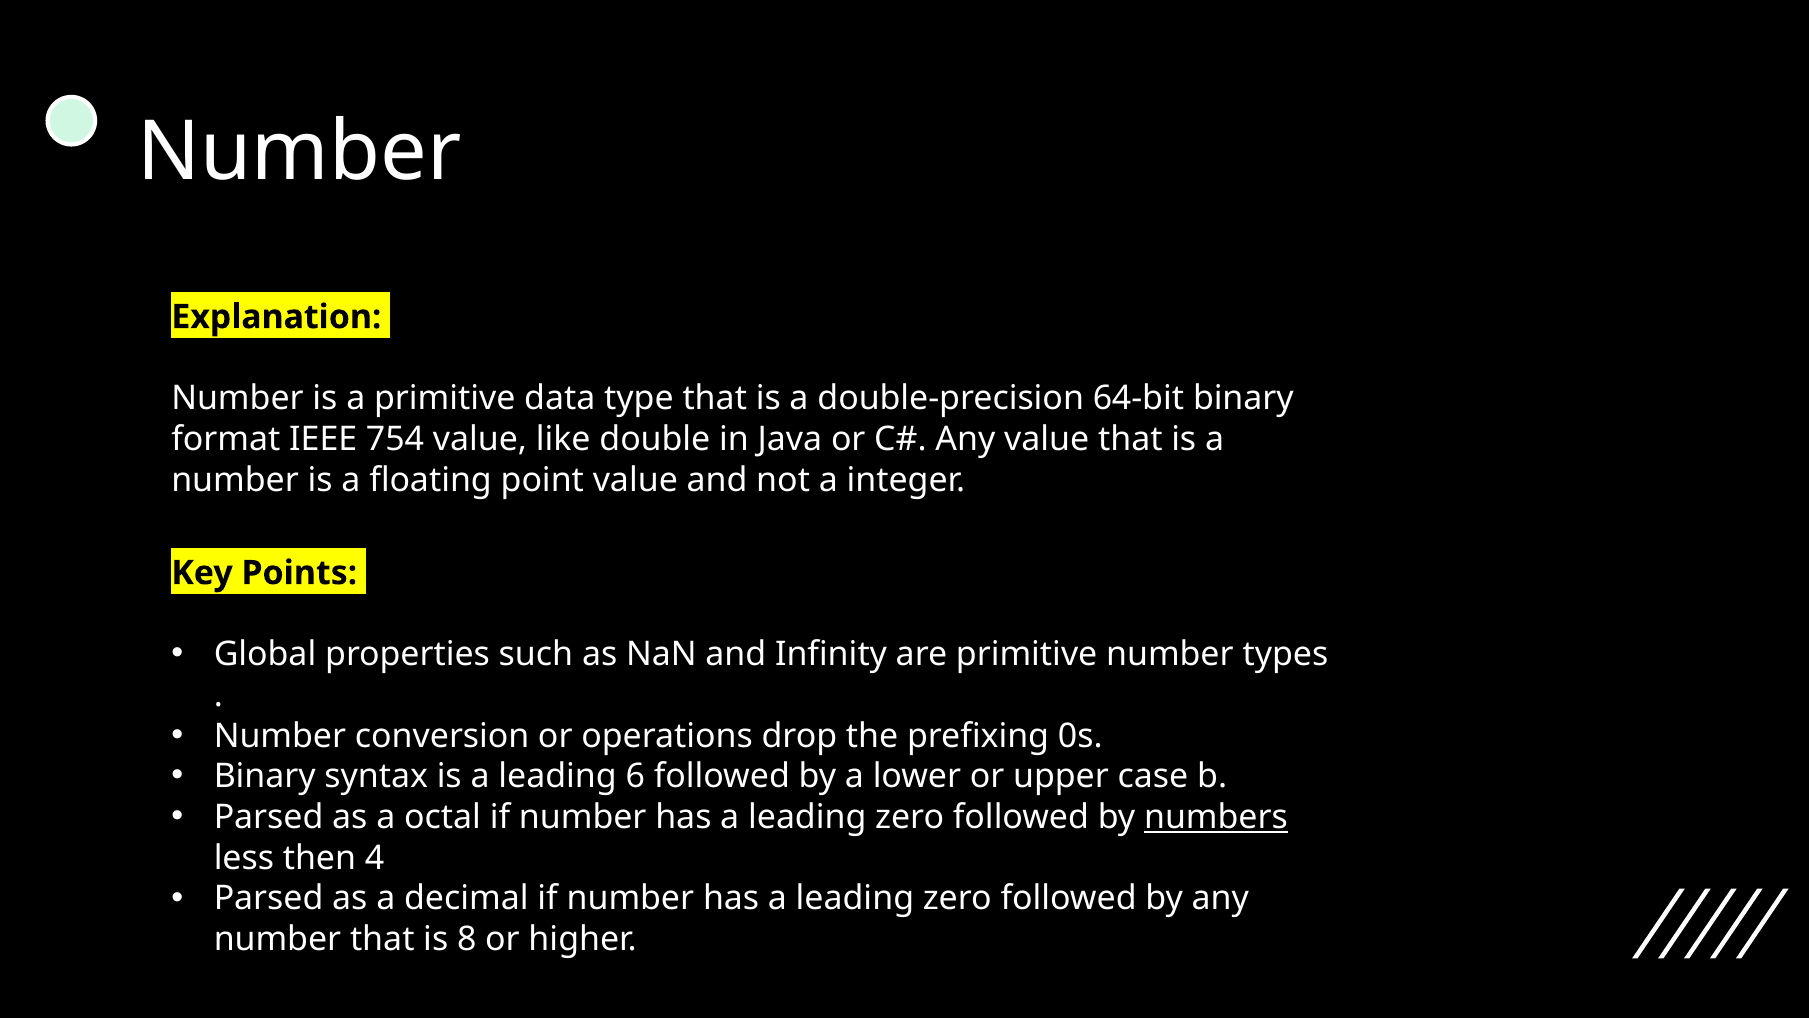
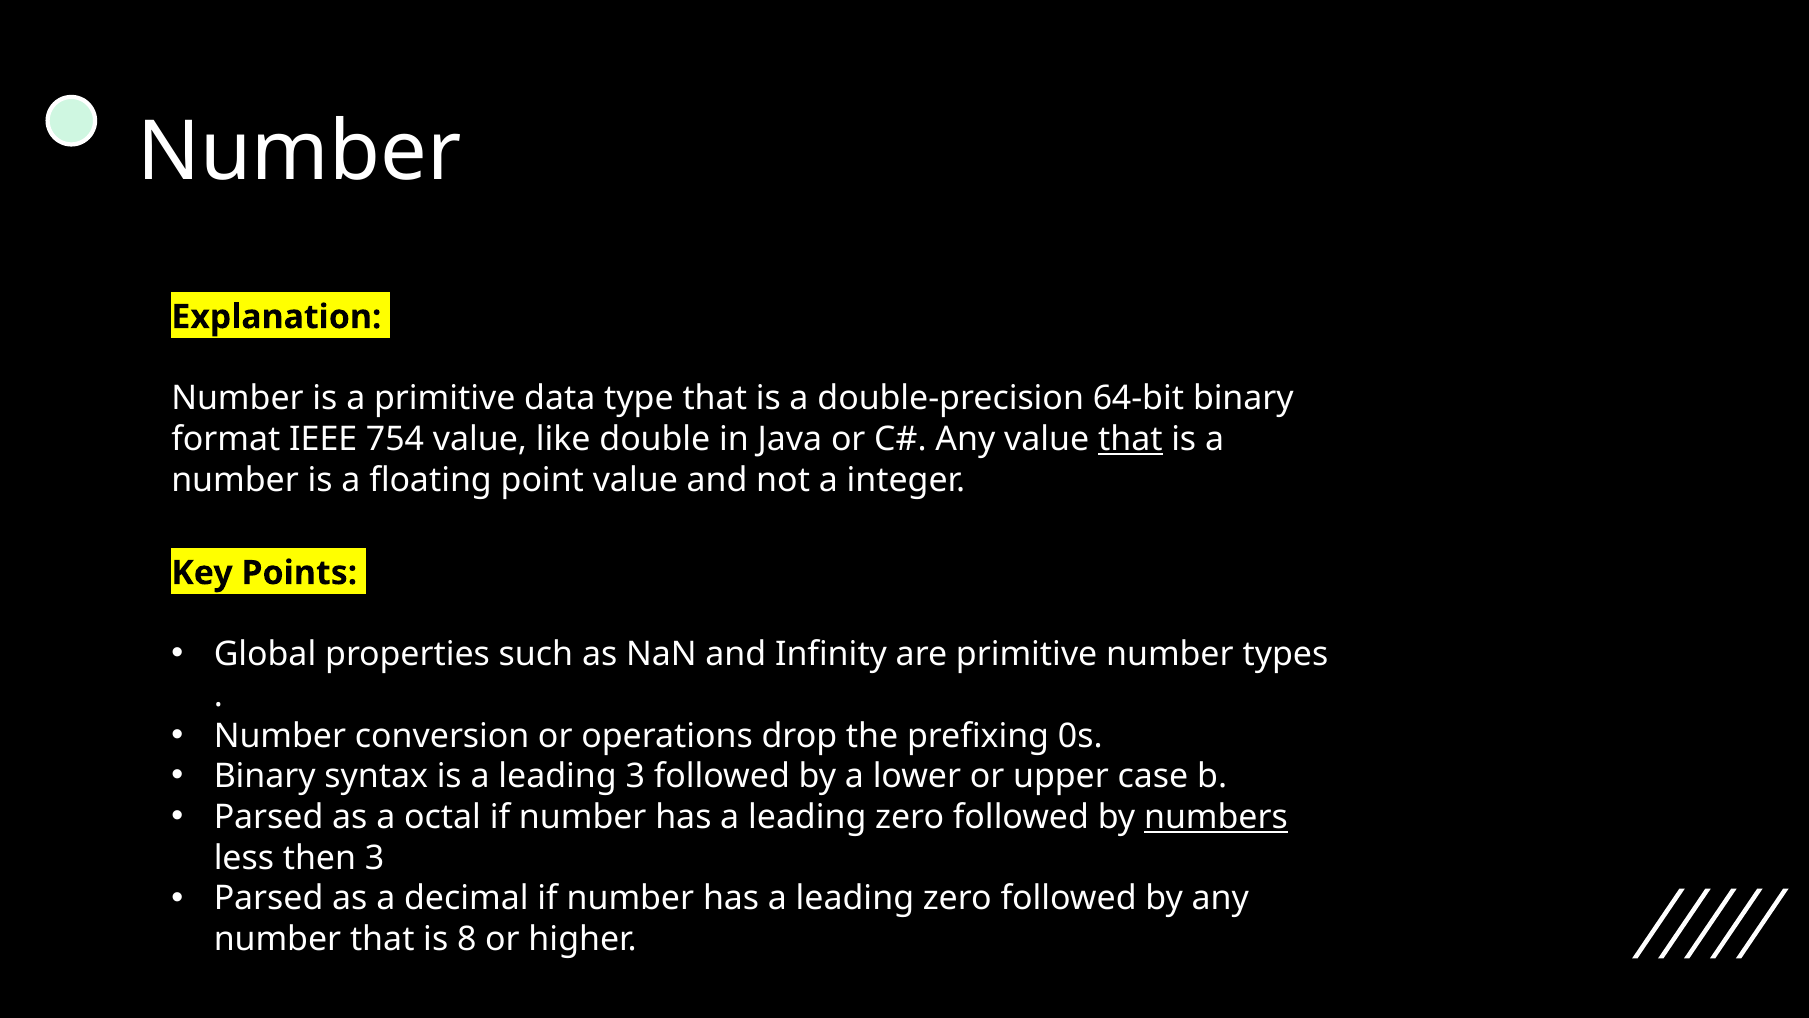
that at (1130, 439) underline: none -> present
leading 6: 6 -> 3
then 4: 4 -> 3
